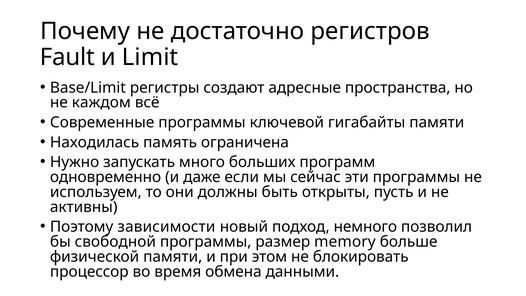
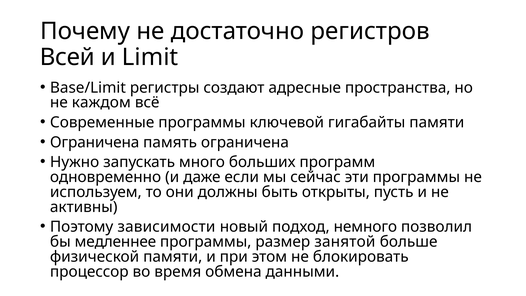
Fault: Fault -> Всей
Находилась at (95, 142): Находилась -> Ограничена
свободной: свободной -> медленнее
memory: memory -> занятой
